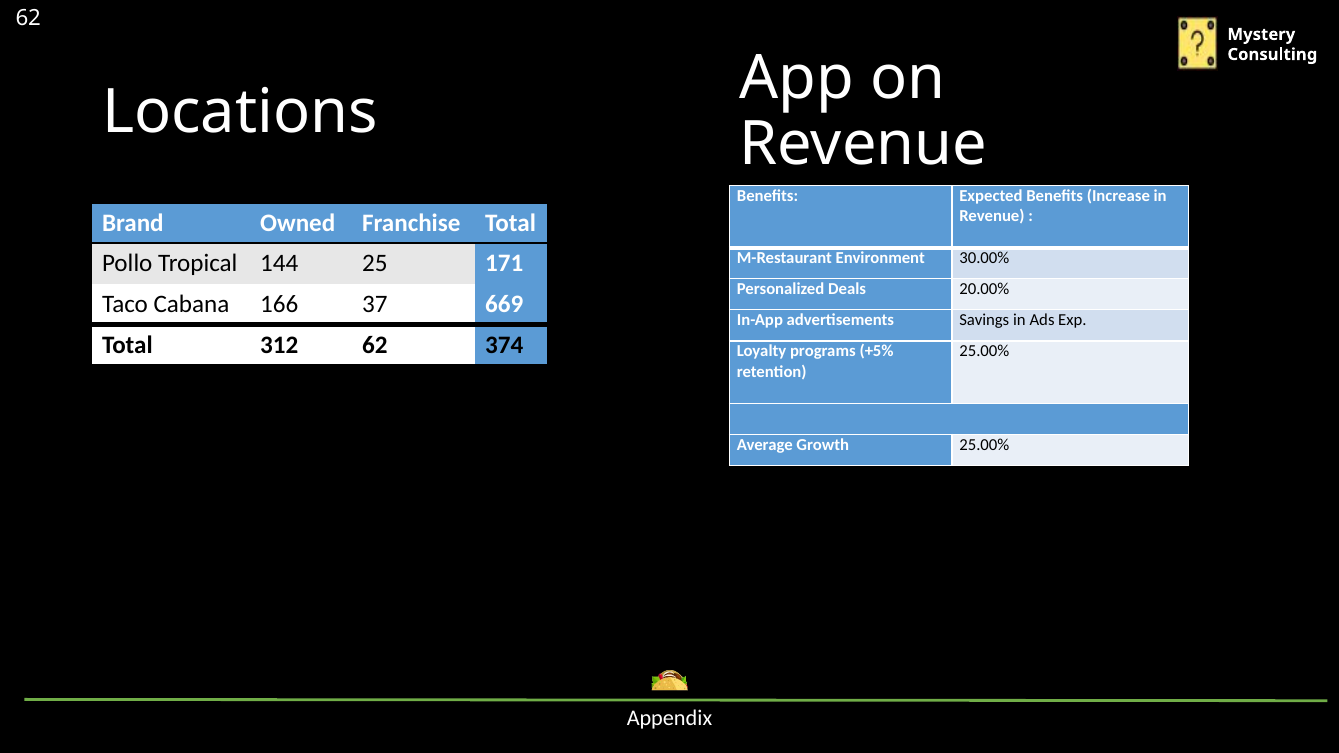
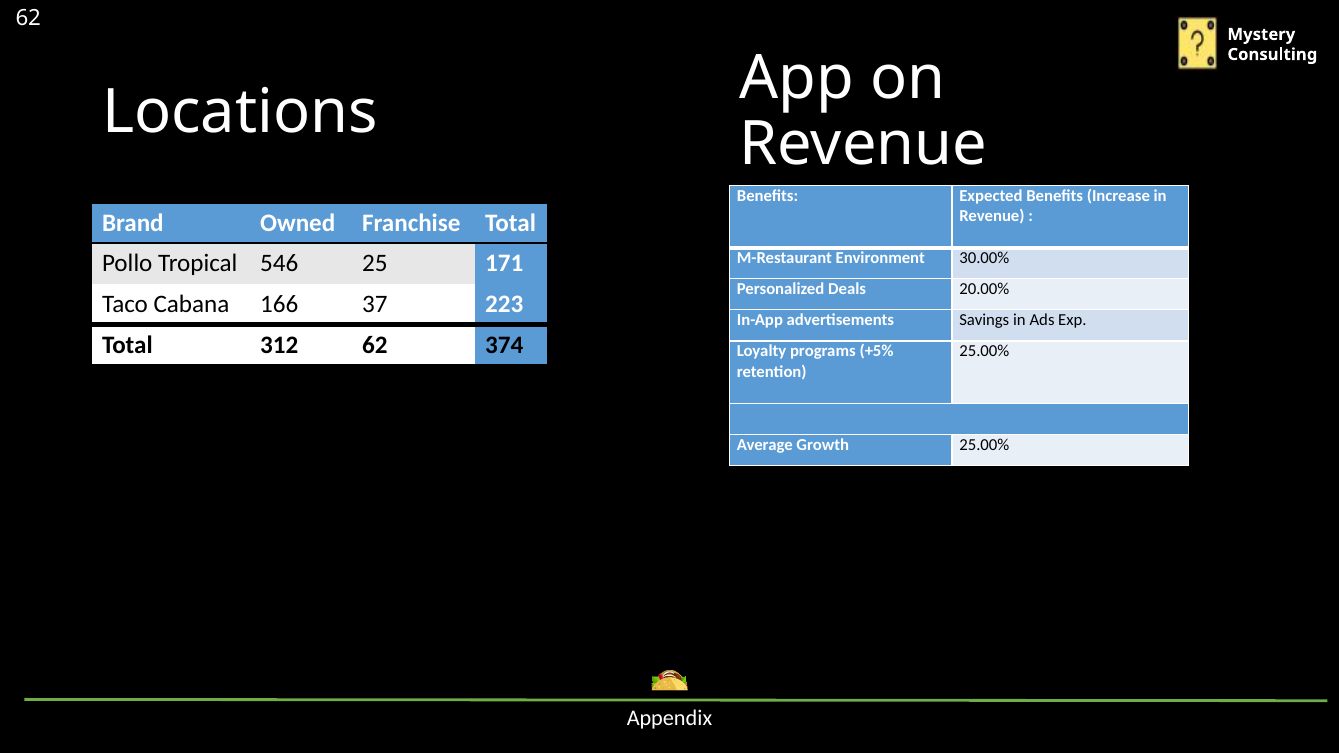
144: 144 -> 546
669: 669 -> 223
